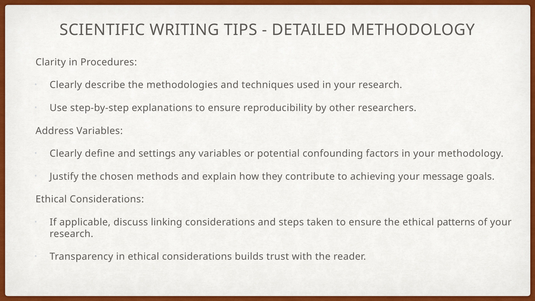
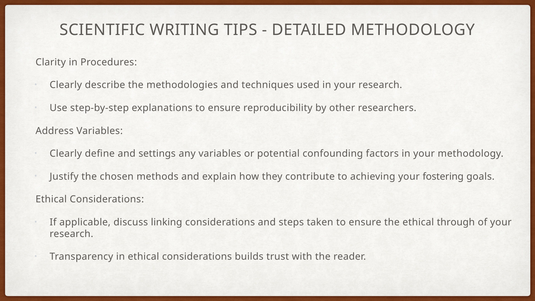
message: message -> fostering
patterns: patterns -> through
